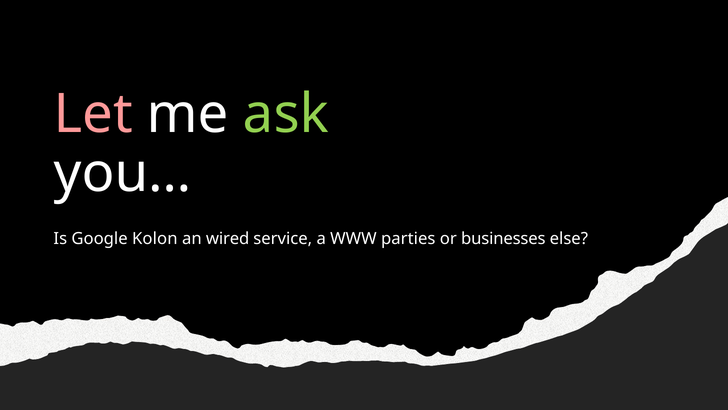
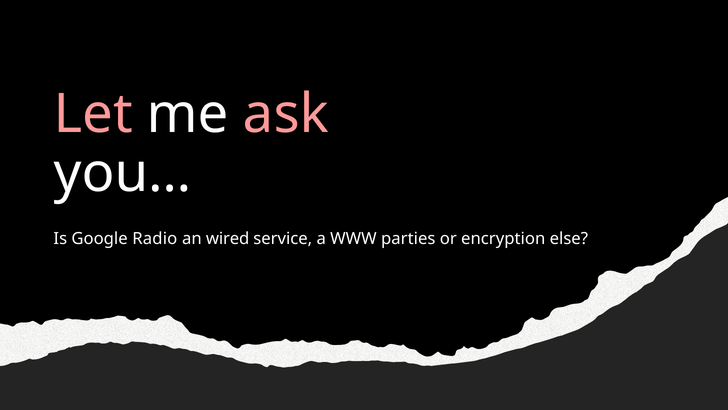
ask colour: light green -> pink
Kolon: Kolon -> Radio
businesses: businesses -> encryption
